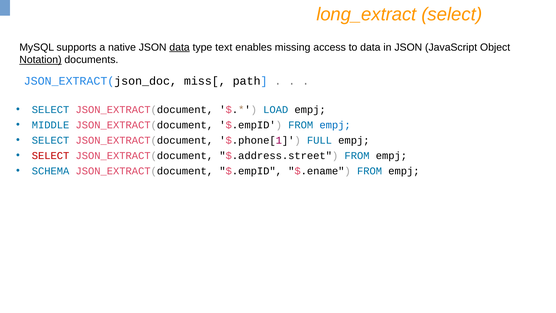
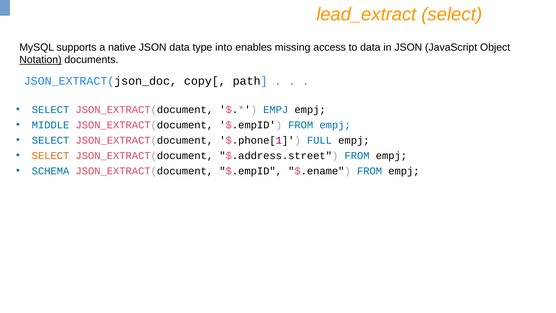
long_extract: long_extract -> lead_extract
data at (180, 47) underline: present -> none
text: text -> into
miss[: miss[ -> copy[
LOAD at (276, 110): LOAD -> EMPJ
SELECT at (51, 155) colour: red -> orange
